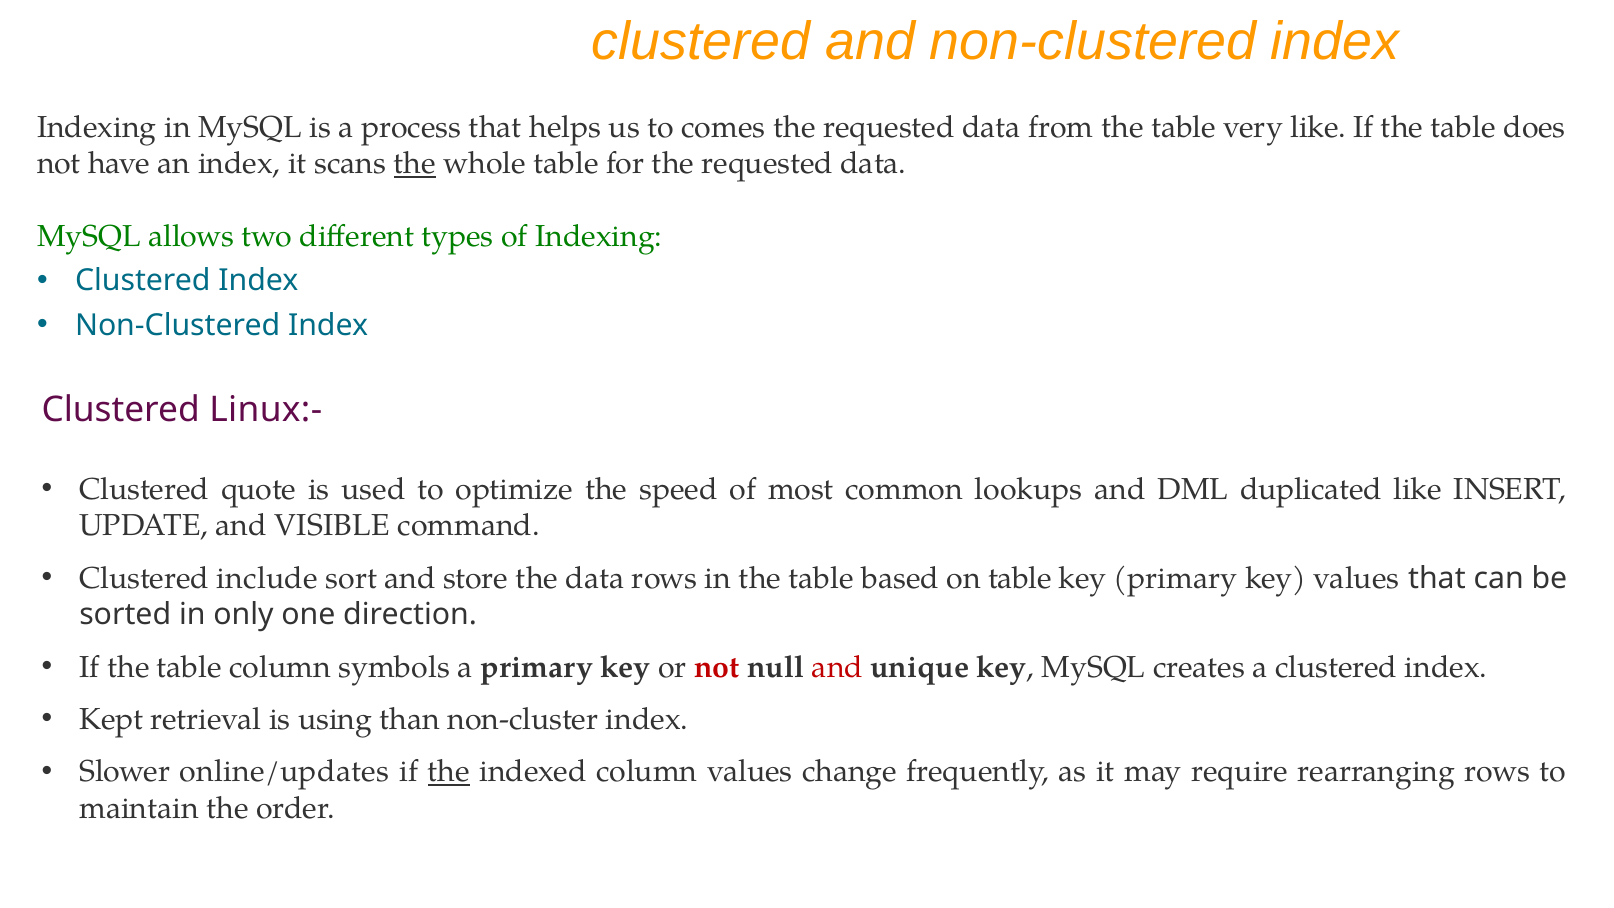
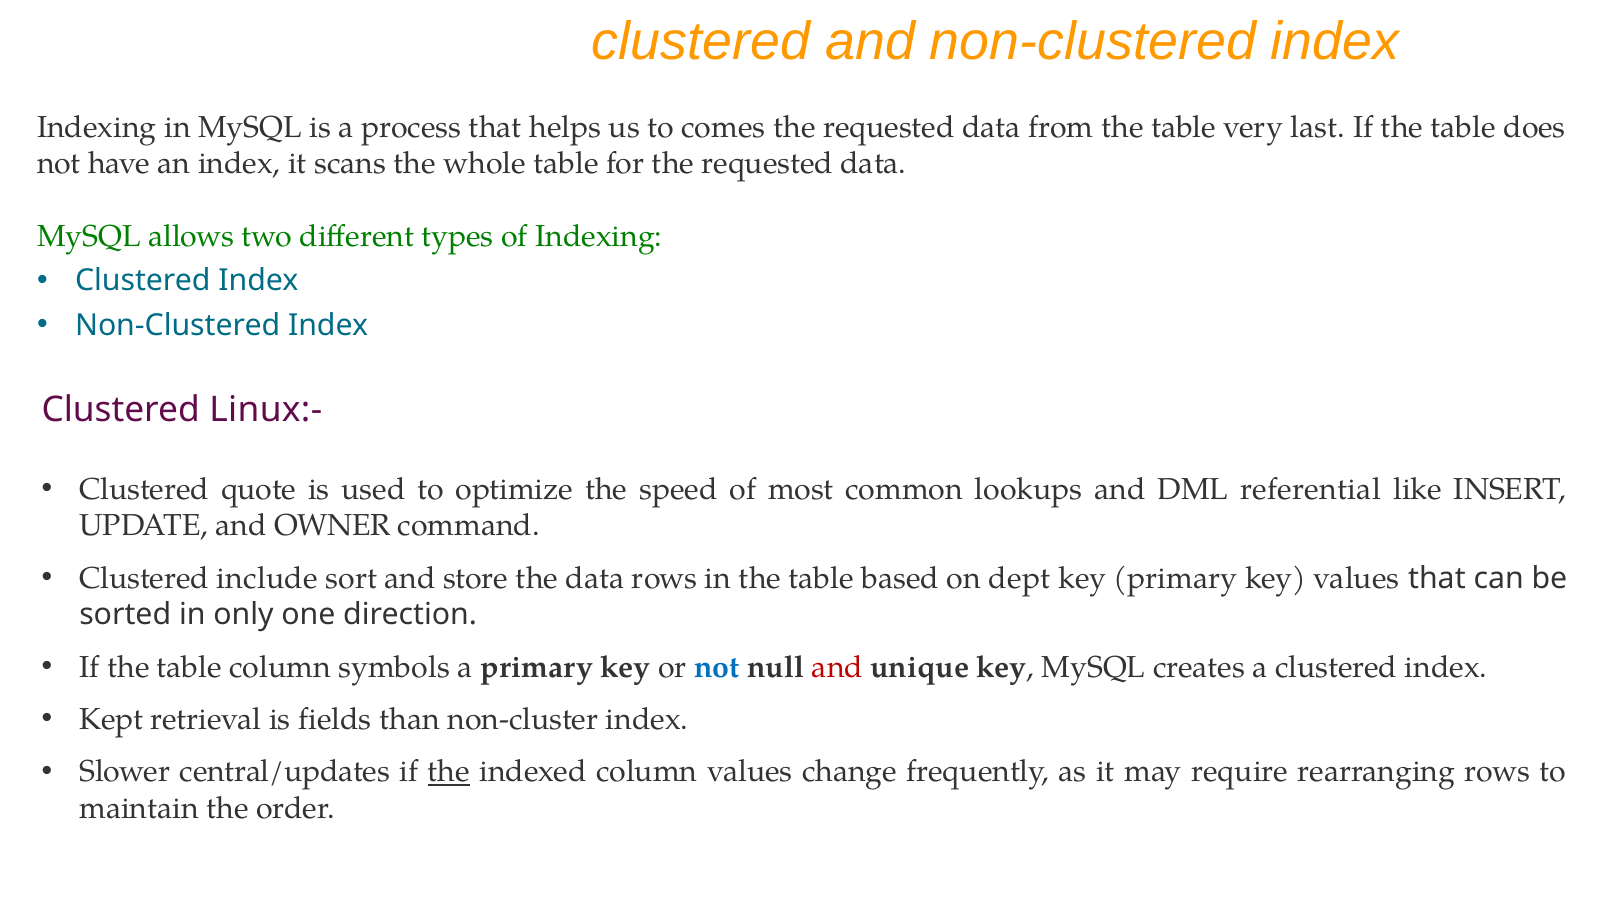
very like: like -> last
the at (415, 164) underline: present -> none
duplicated: duplicated -> referential
VISIBLE: VISIBLE -> OWNER
on table: table -> dept
not at (717, 667) colour: red -> blue
using: using -> fields
online/updates: online/updates -> central/updates
